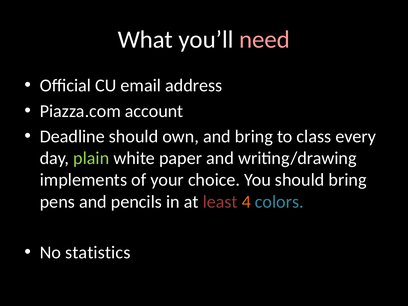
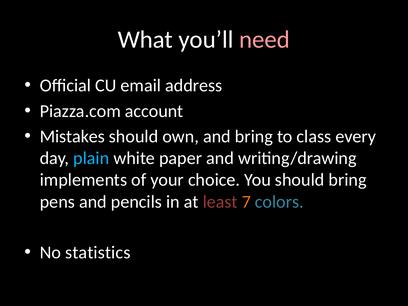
Deadline: Deadline -> Mistakes
plain colour: light green -> light blue
4: 4 -> 7
